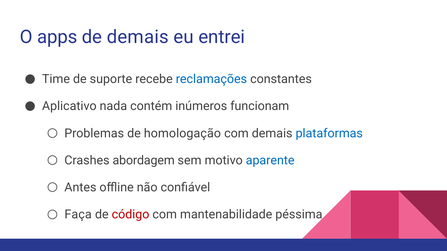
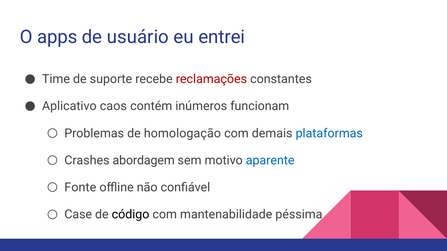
de demais: demais -> usuário
reclamações colour: blue -> red
nada: nada -> caos
Antes: Antes -> Fonte
Faça: Faça -> Case
código colour: red -> black
